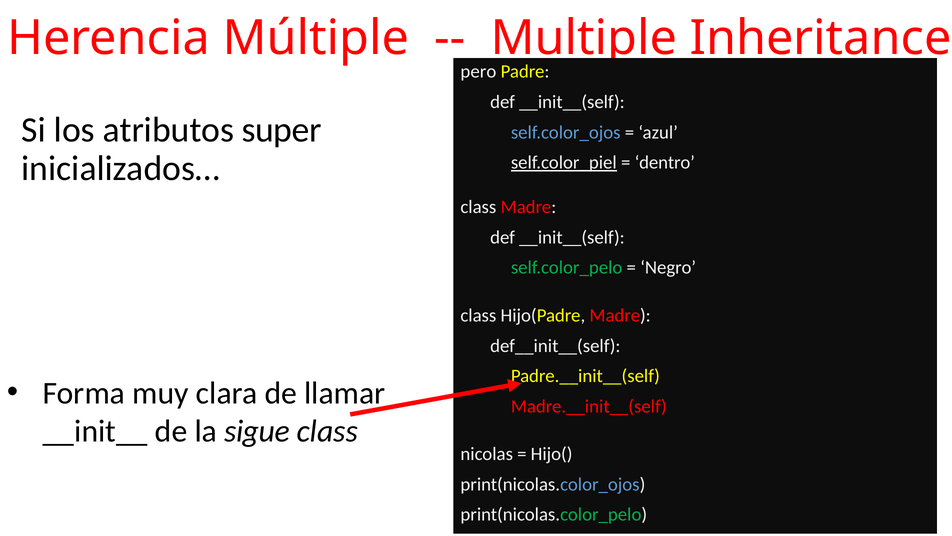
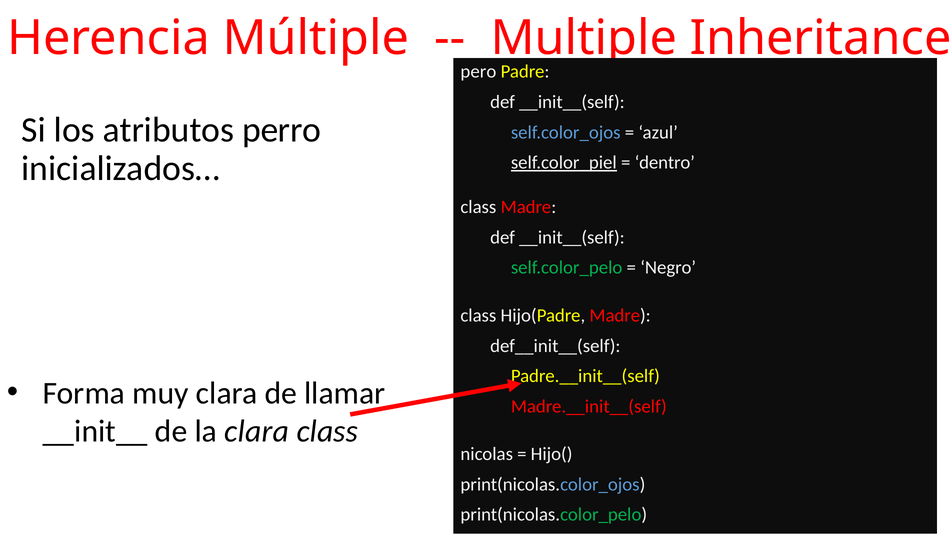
super: super -> perro
la sigue: sigue -> clara
